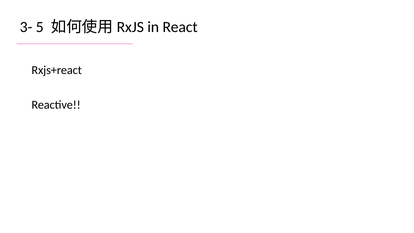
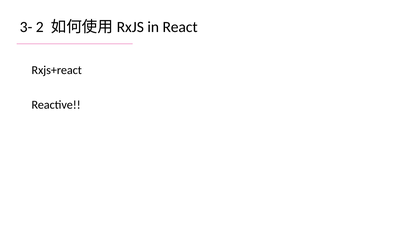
5: 5 -> 2
